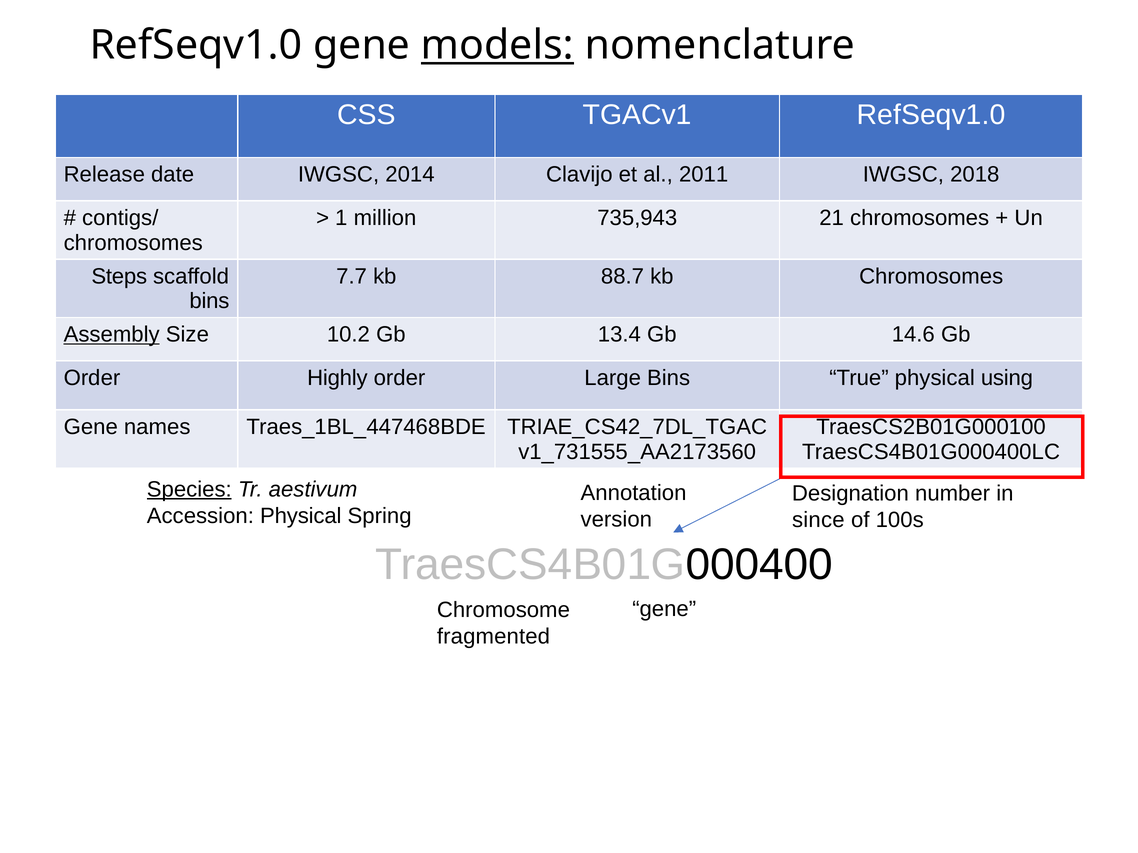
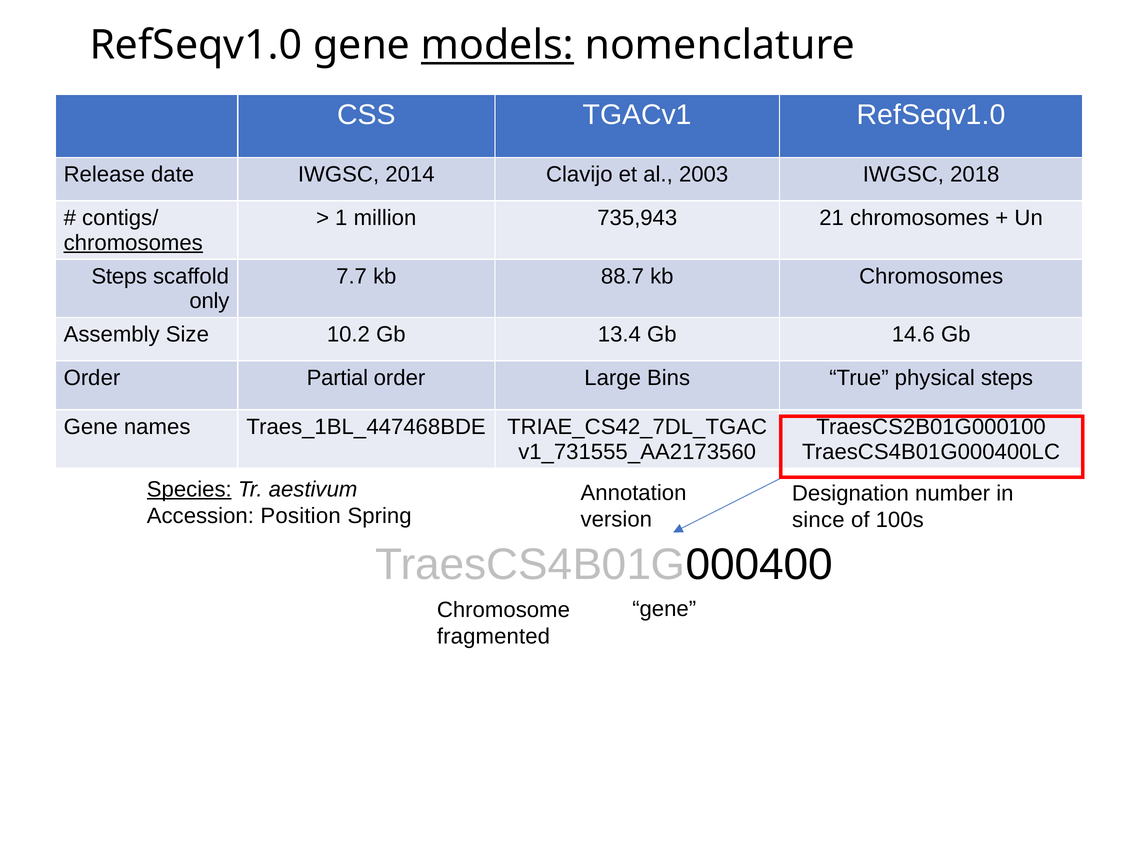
2011: 2011 -> 2003
chromosomes at (133, 243) underline: none -> present
bins at (209, 301): bins -> only
Assembly underline: present -> none
Highly: Highly -> Partial
physical using: using -> steps
Accession Physical: Physical -> Position
